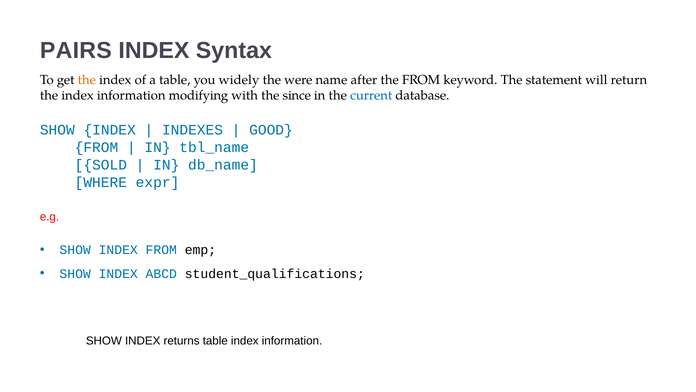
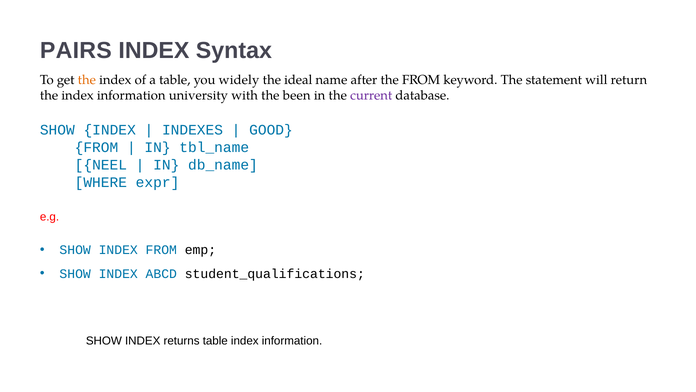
were: were -> ideal
modifying: modifying -> university
since: since -> been
current colour: blue -> purple
SOLD: SOLD -> NEEL
